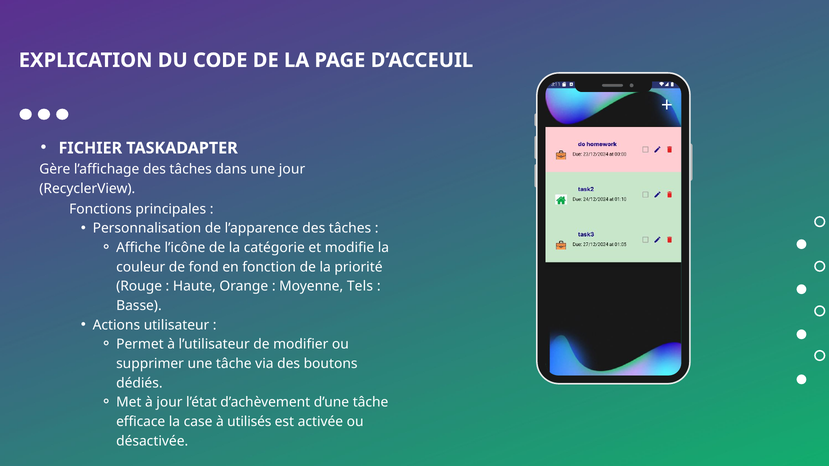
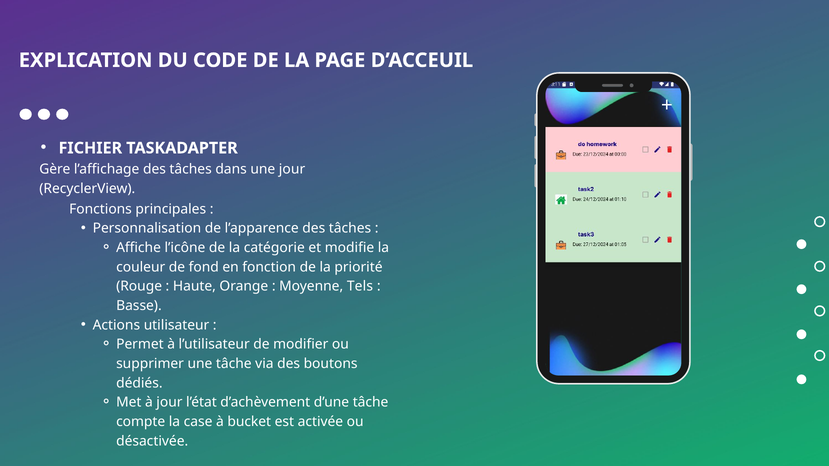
efficace: efficace -> compte
utilisés: utilisés -> bucket
